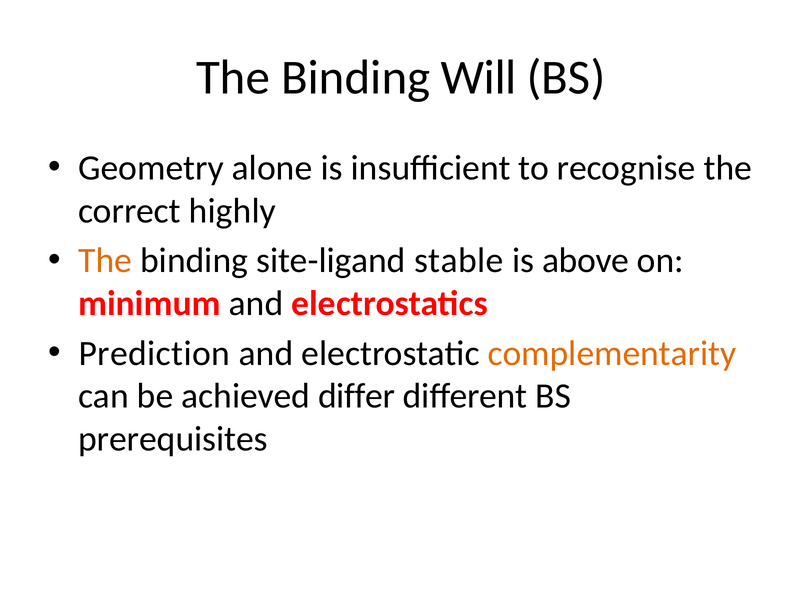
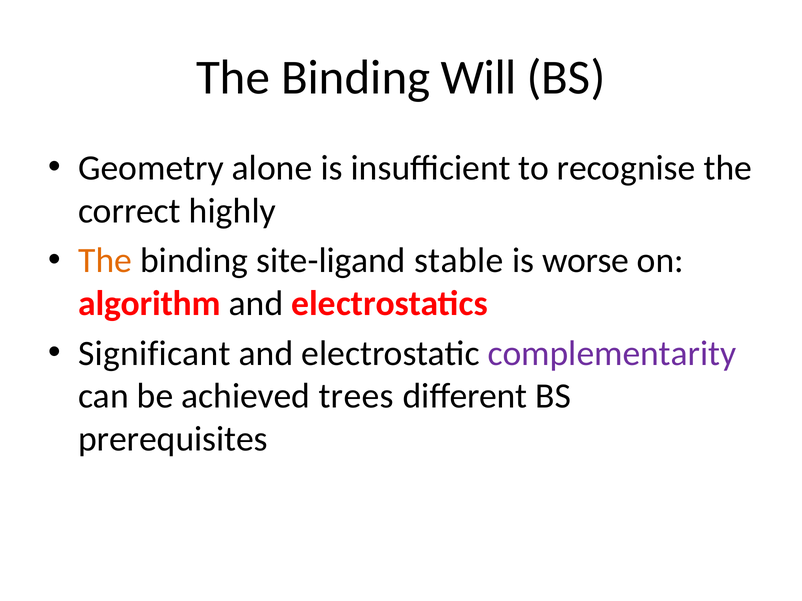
above: above -> worse
minimum: minimum -> algorithm
Prediction: Prediction -> Significant
complementarity colour: orange -> purple
differ: differ -> trees
